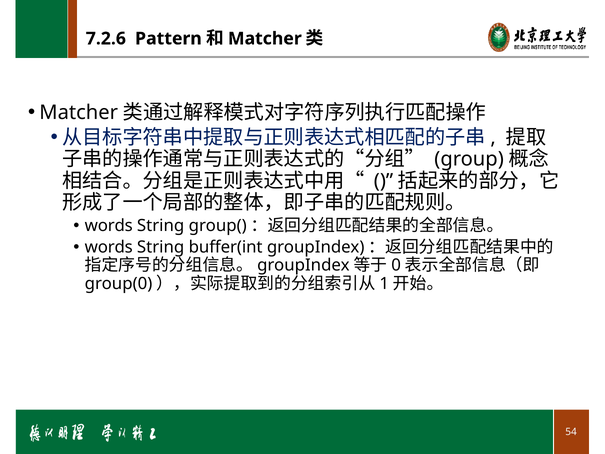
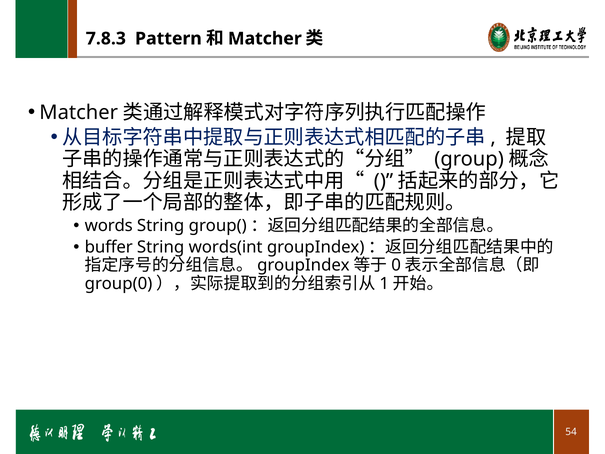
7.2.6: 7.2.6 -> 7.8.3
words at (109, 247): words -> buffer
buffer(int: buffer(int -> words(int
